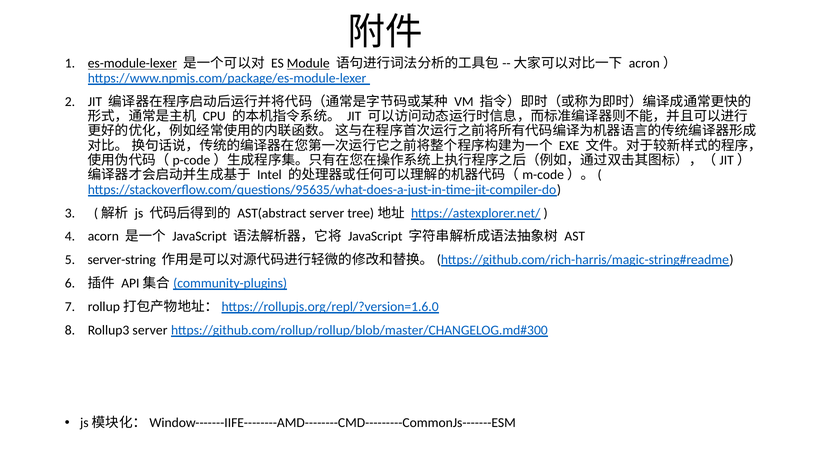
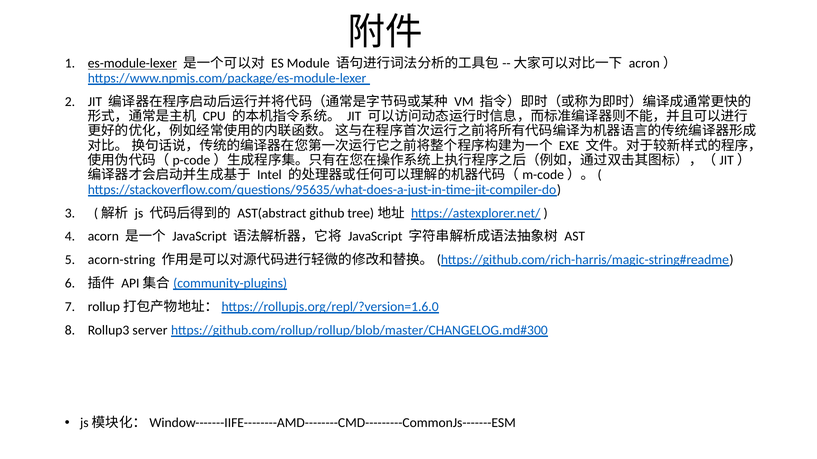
Module underline: present -> none
AST(abstract server: server -> github
server-string: server-string -> acorn-string
